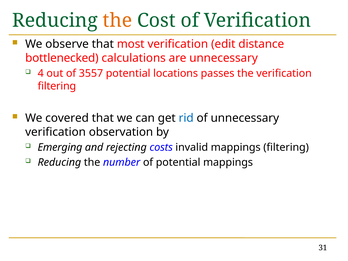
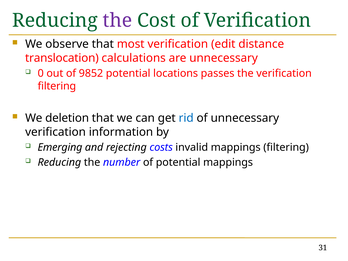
the at (117, 20) colour: orange -> purple
bottlenecked: bottlenecked -> translocation
4: 4 -> 0
3557: 3557 -> 9852
covered: covered -> deletion
observation: observation -> information
